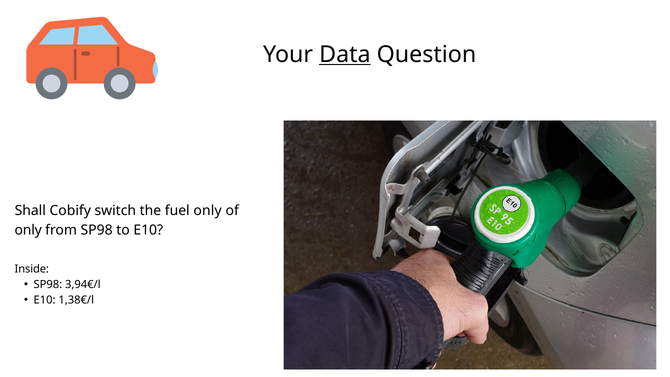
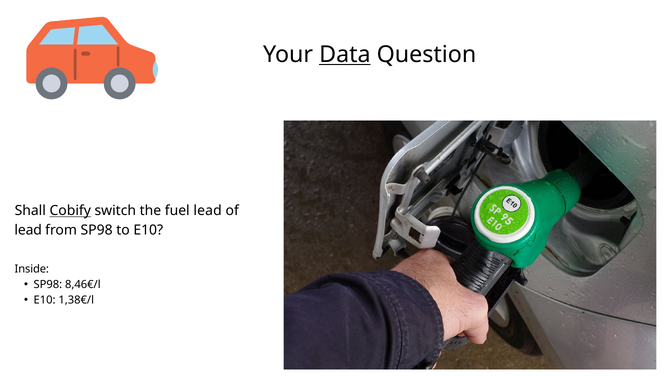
Cobify underline: none -> present
fuel only: only -> lead
only at (28, 230): only -> lead
3,94€/l: 3,94€/l -> 8,46€/l
